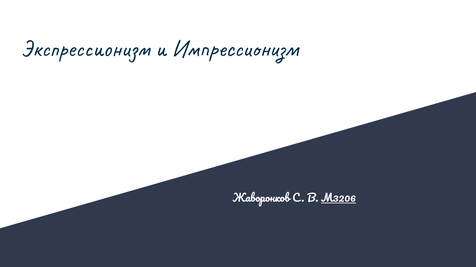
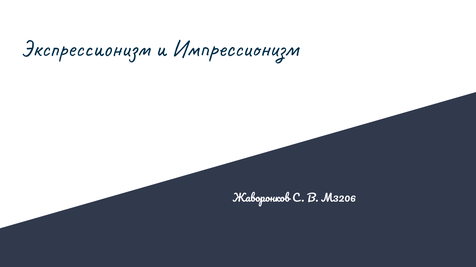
М3206 underline: present -> none
